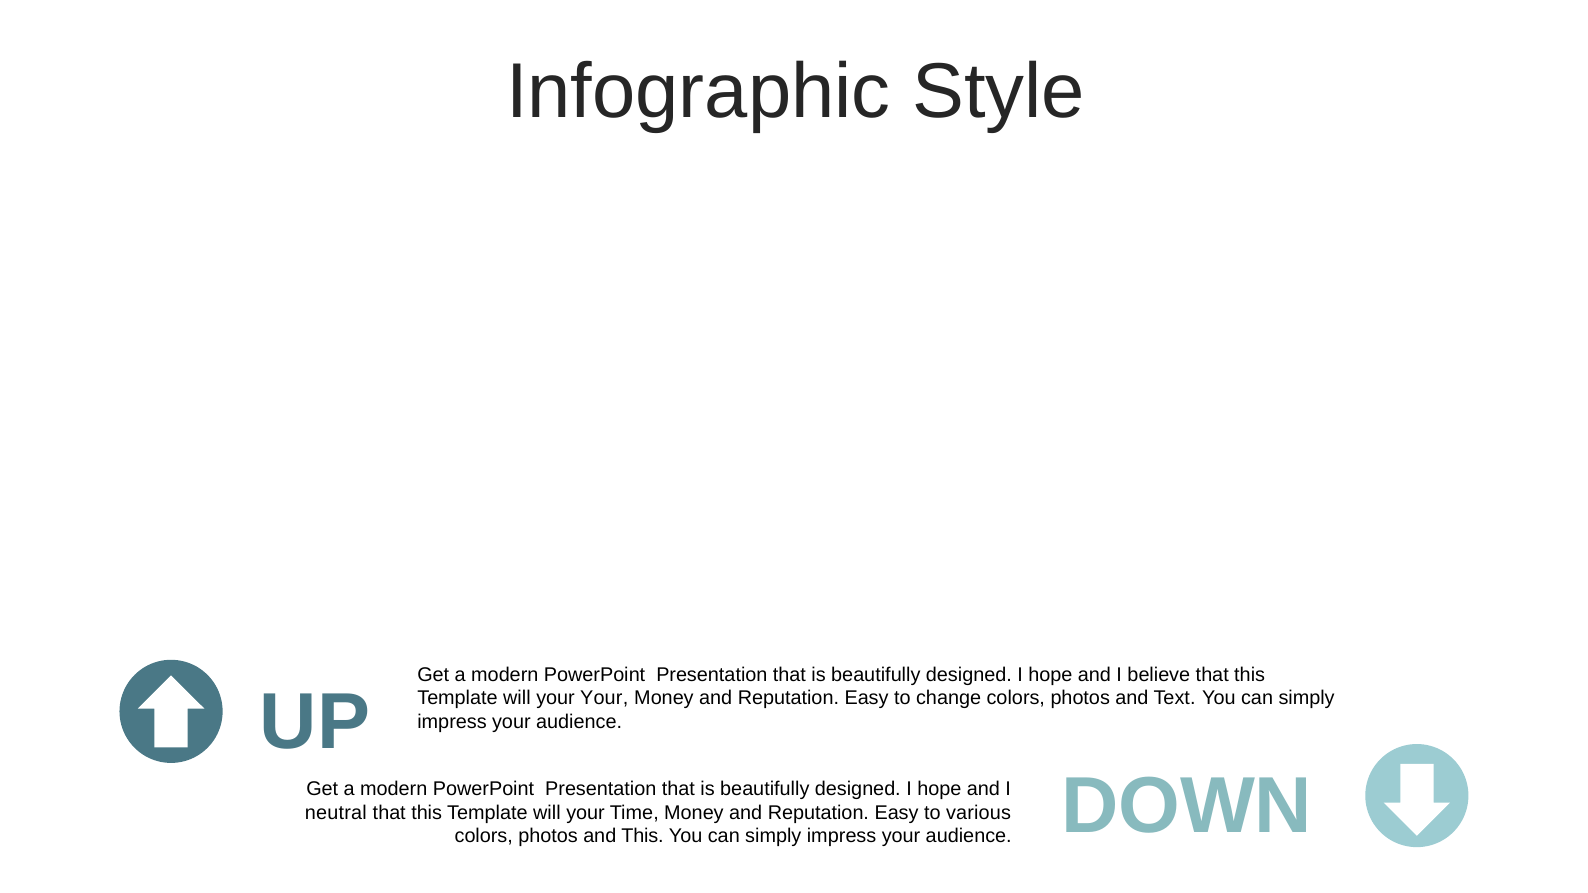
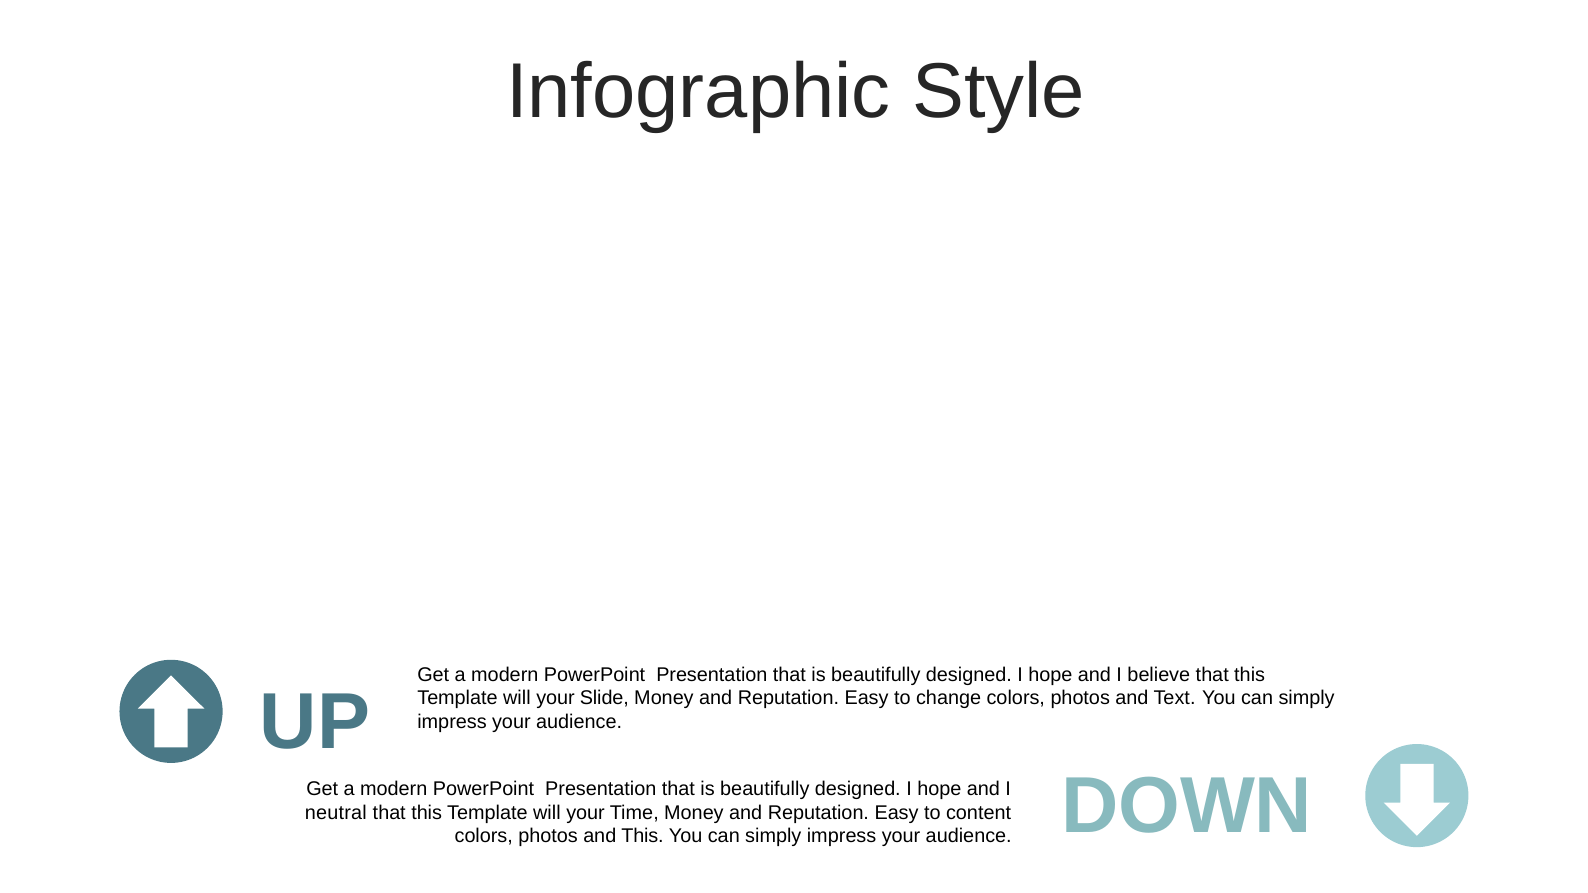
your Your: Your -> Slide
various: various -> content
